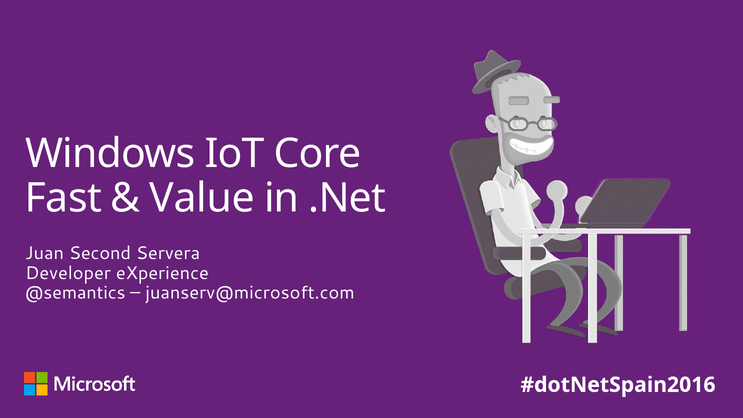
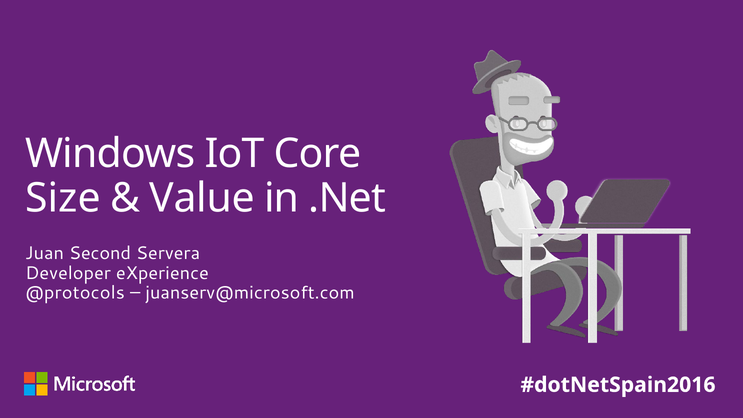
Fast: Fast -> Size
@semantics: @semantics -> @protocols
